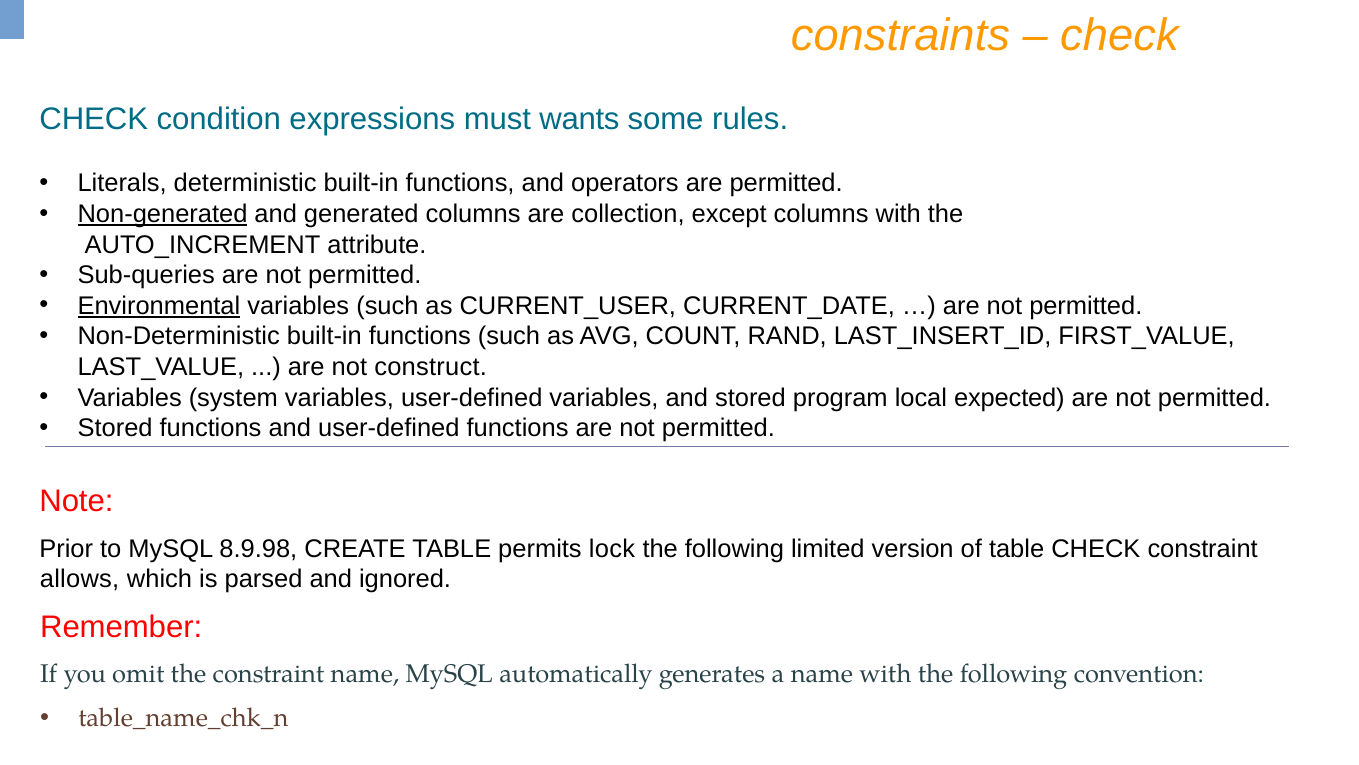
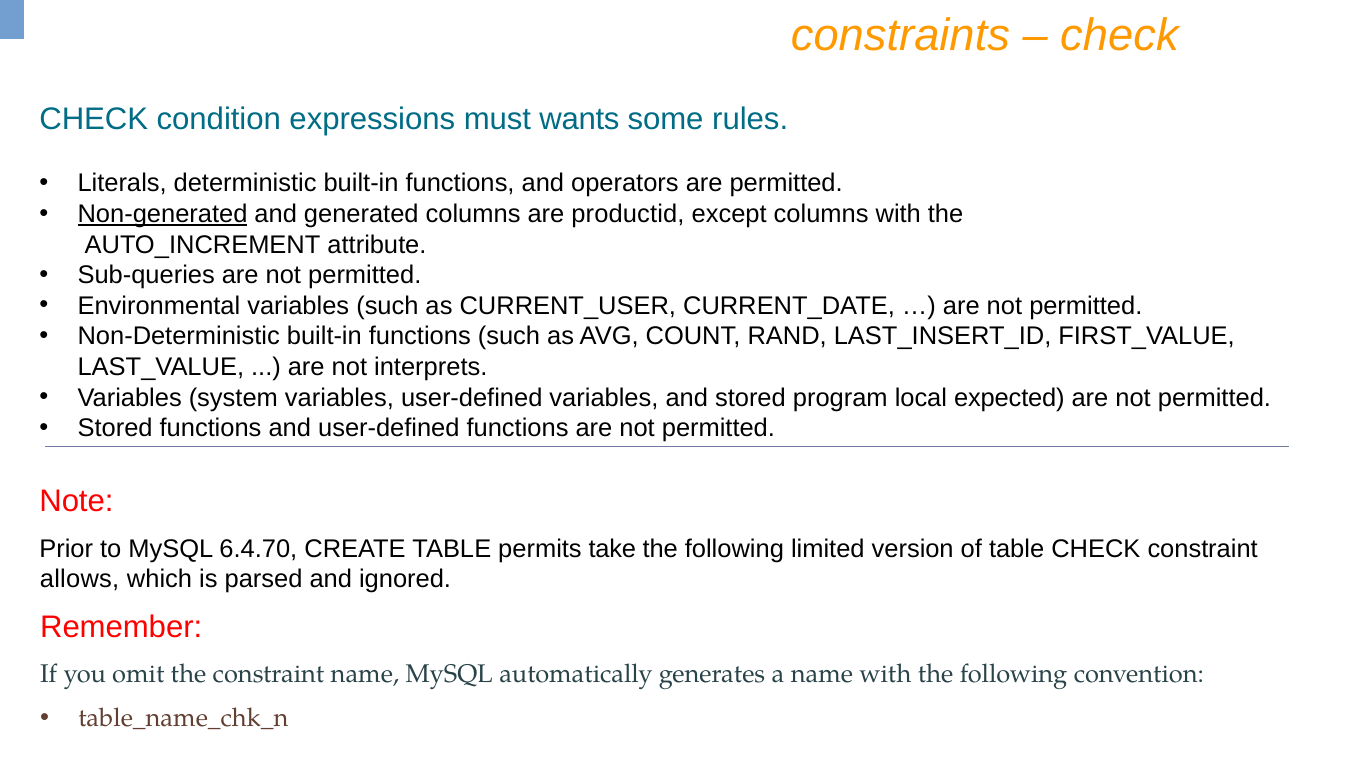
collection: collection -> productid
Environmental underline: present -> none
construct: construct -> interprets
8.9.98: 8.9.98 -> 6.4.70
lock: lock -> take
